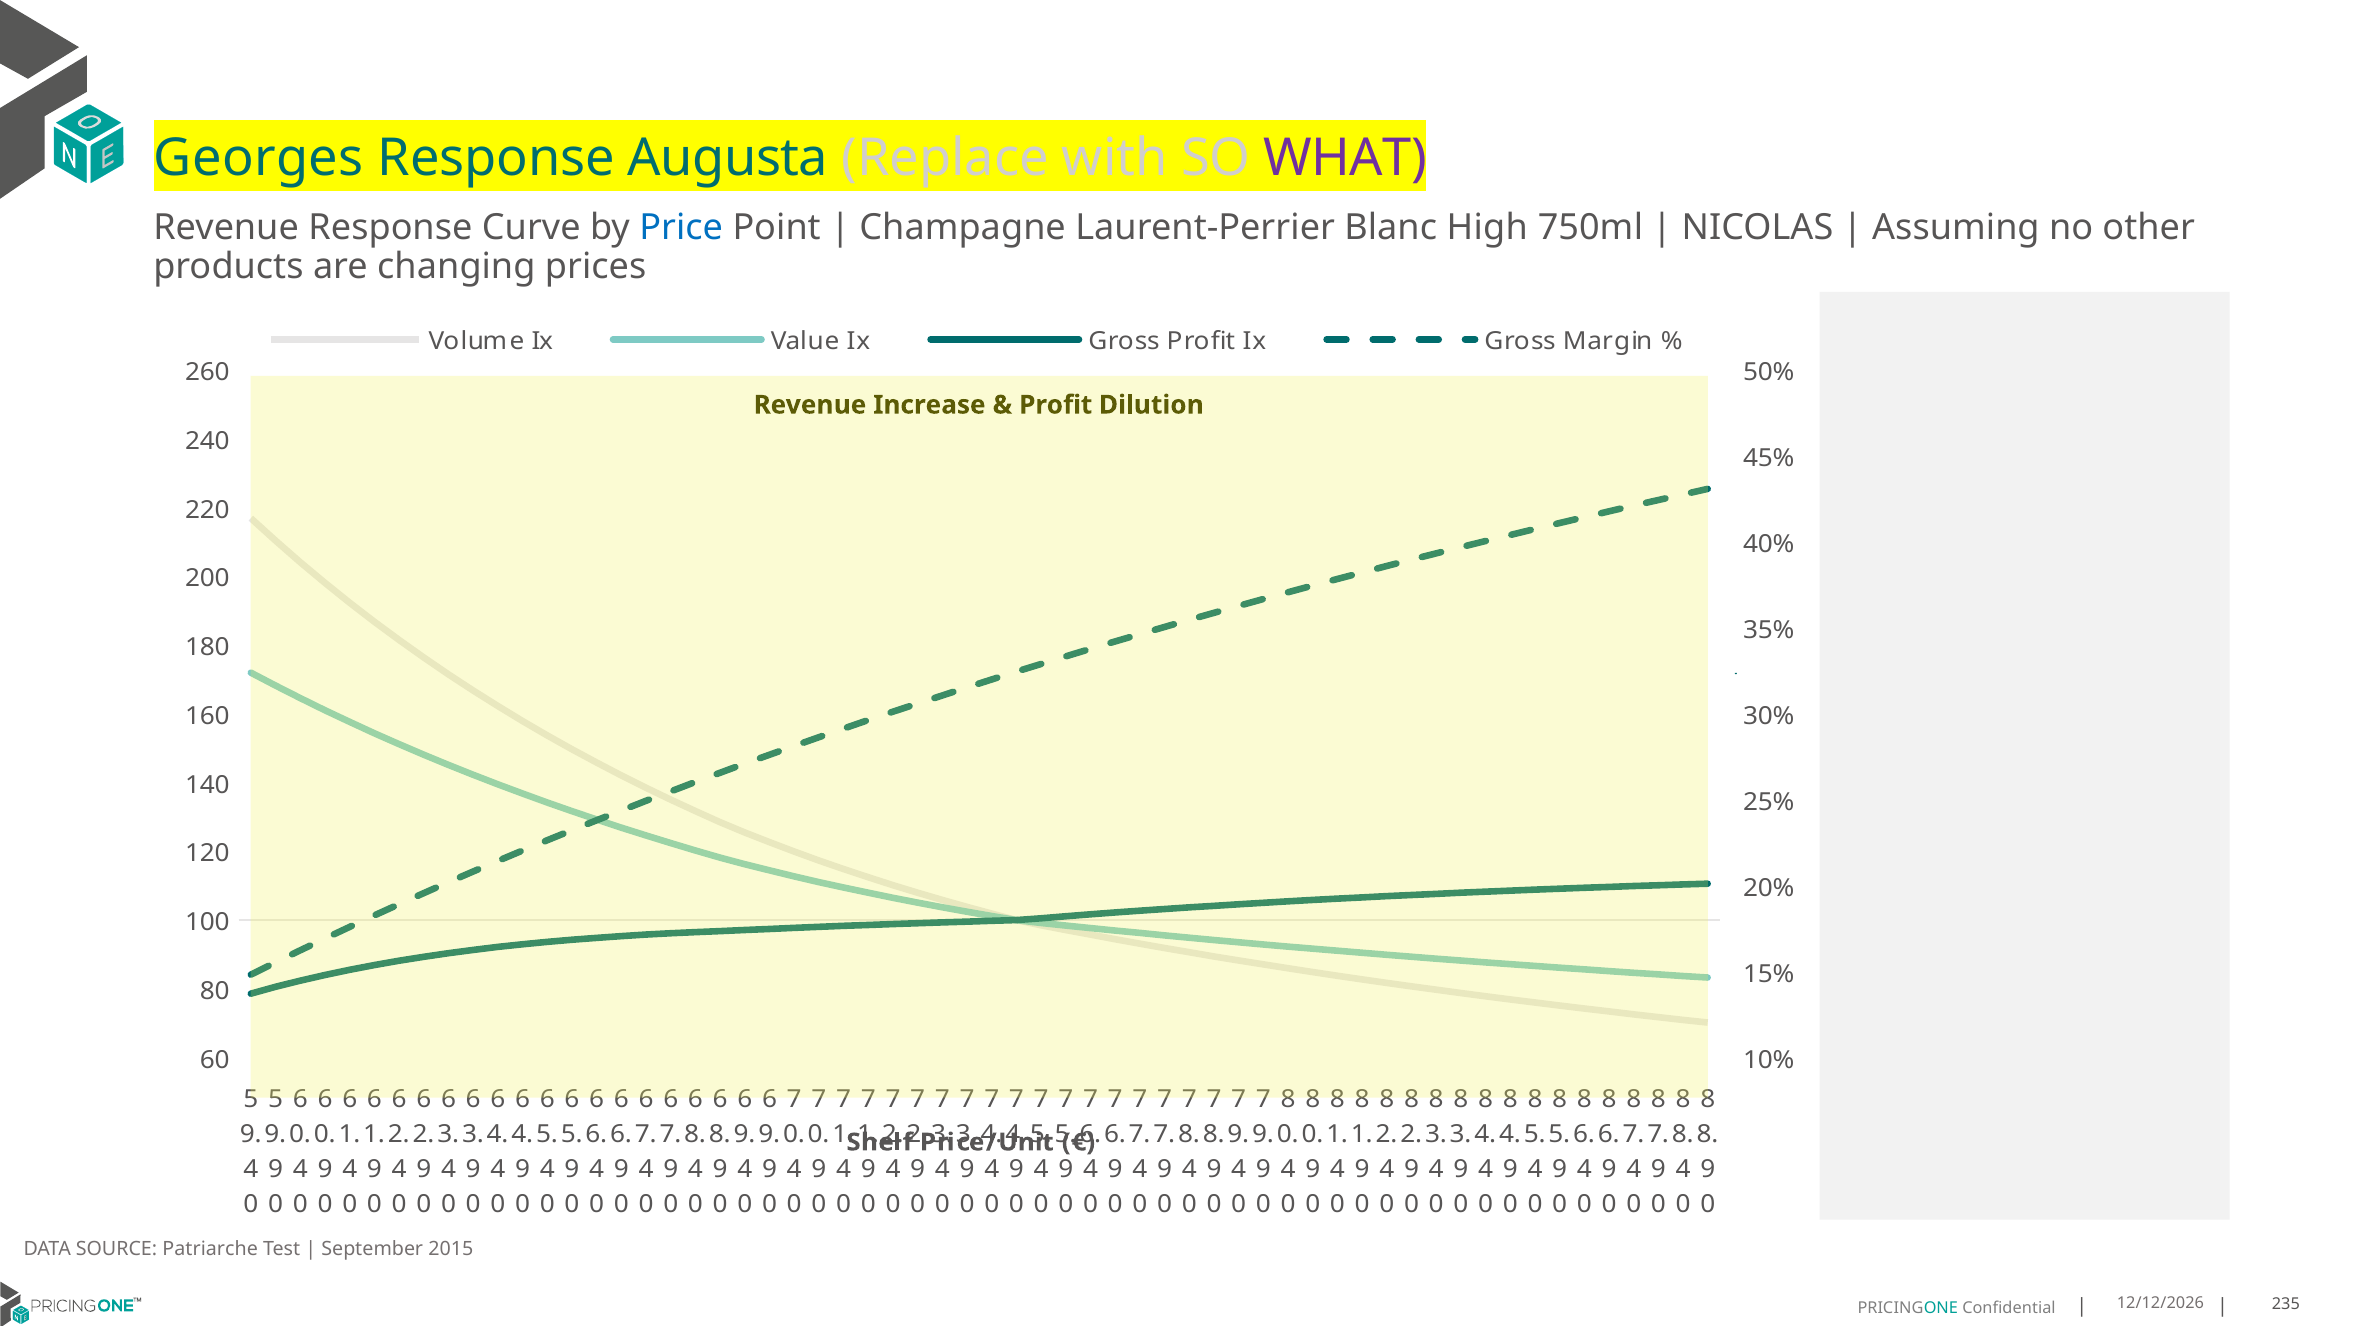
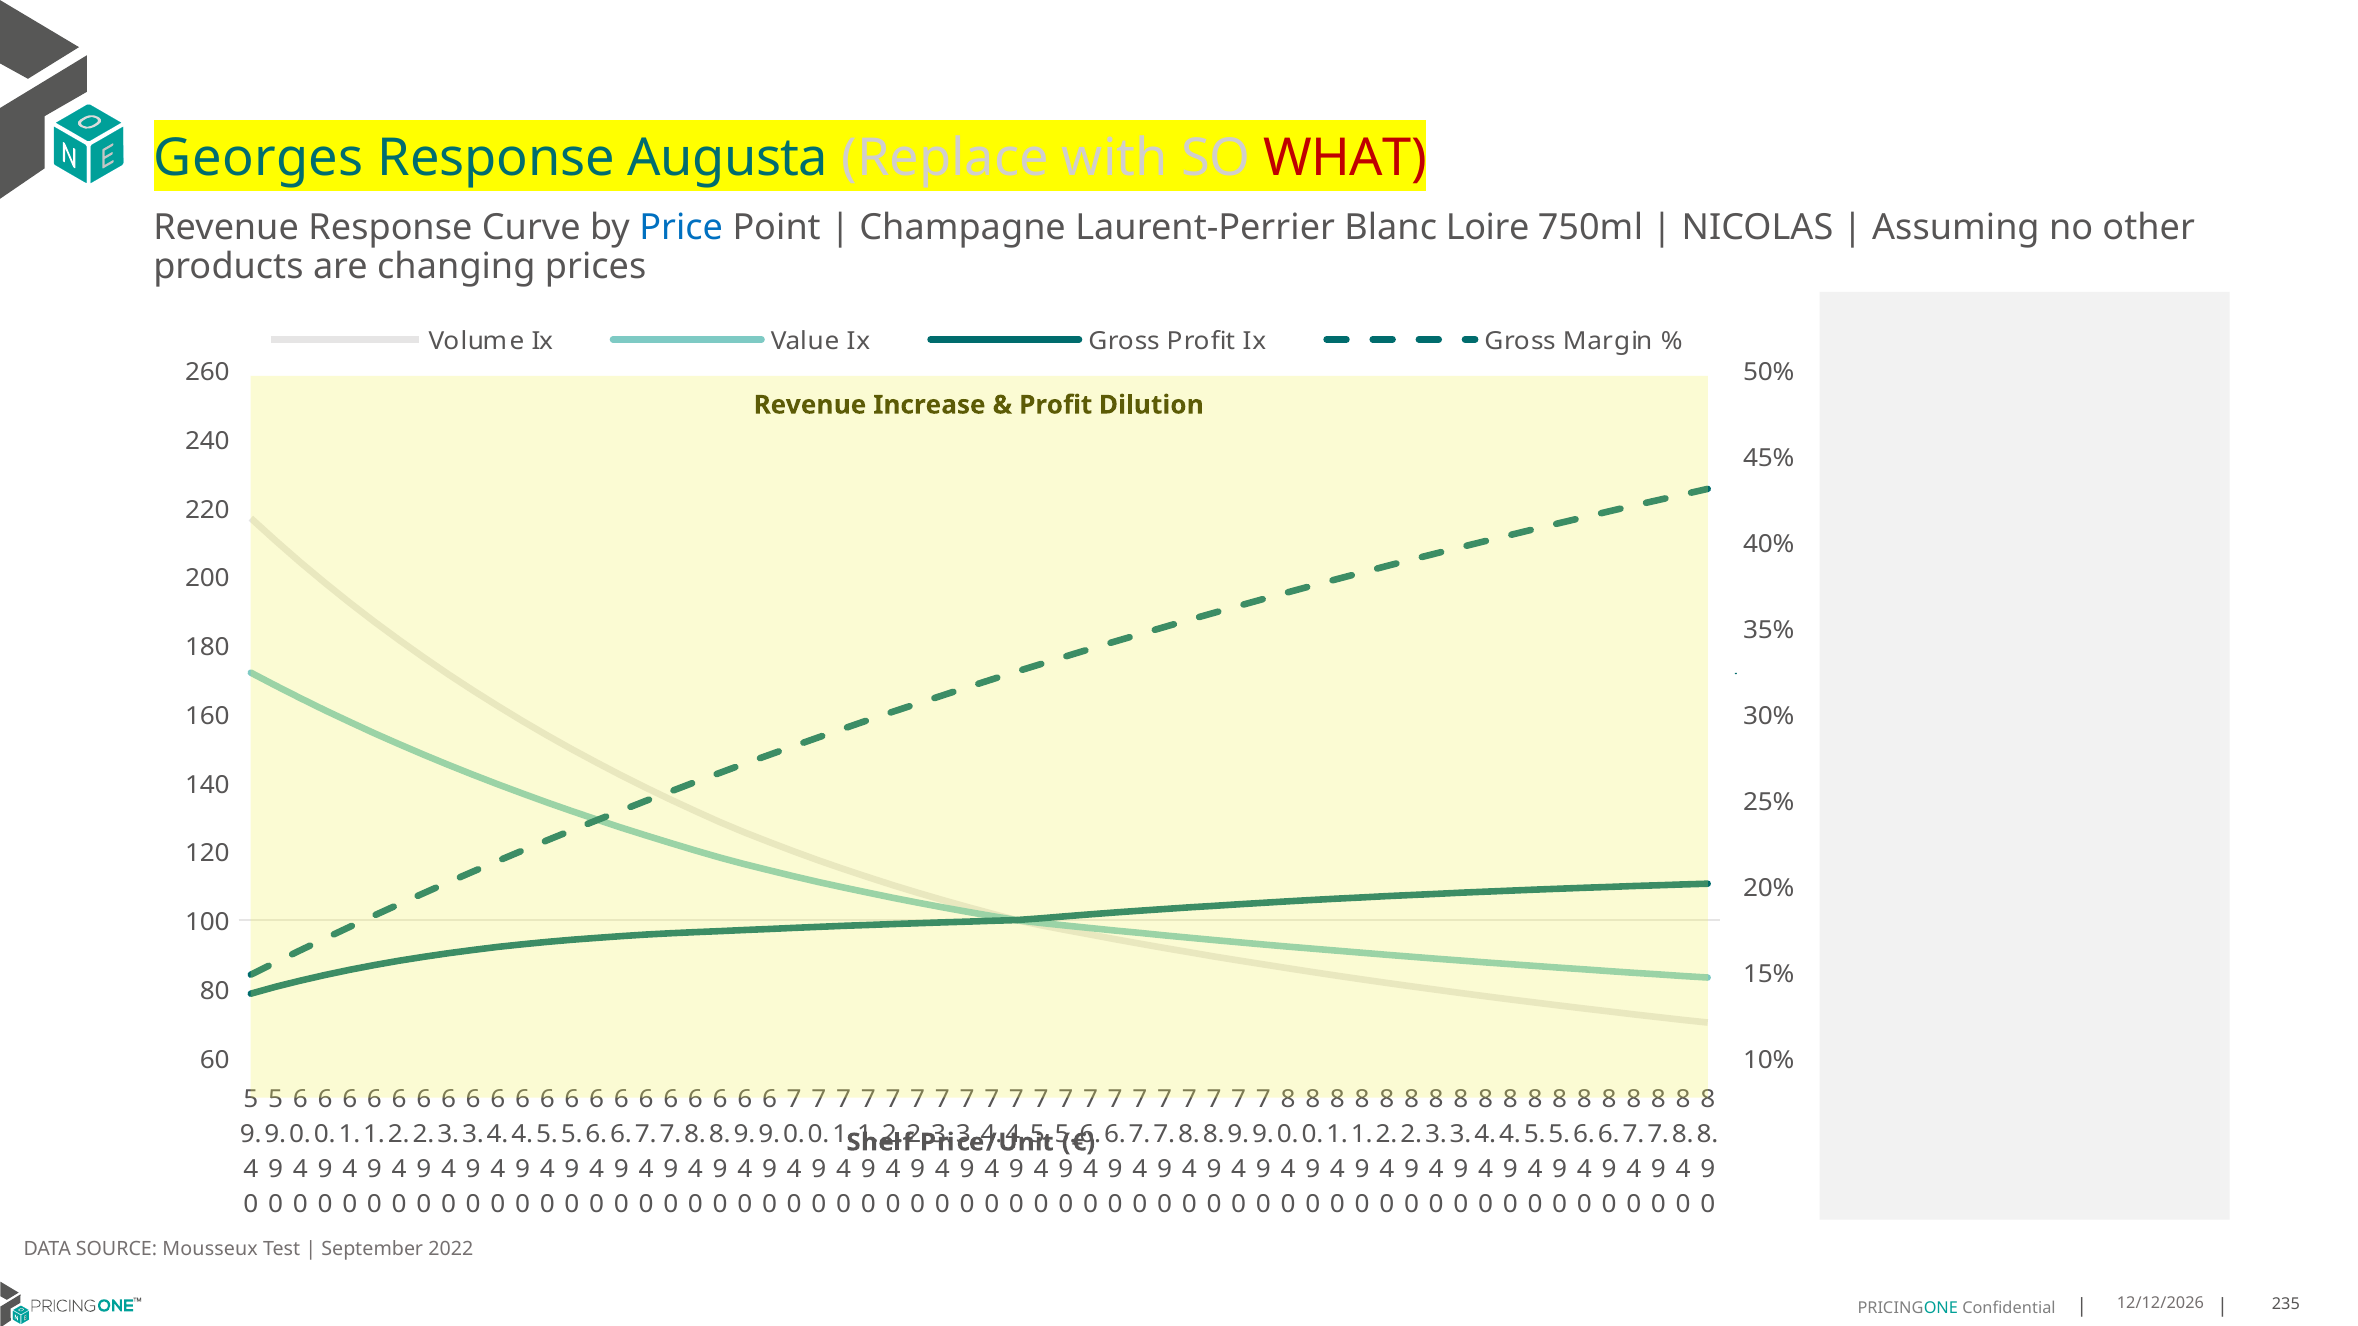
WHAT colour: purple -> red
High: High -> Loire
Patriarche: Patriarche -> Mousseux
2015: 2015 -> 2022
